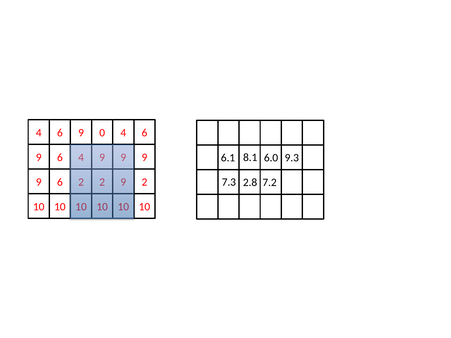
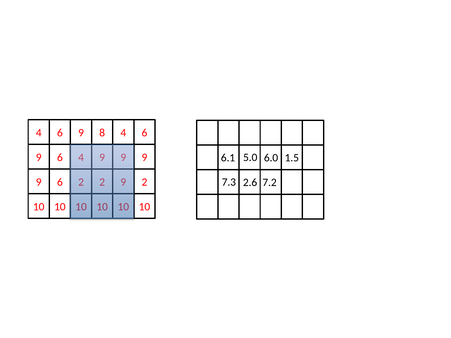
0: 0 -> 8
8.1: 8.1 -> 5.0
9.3: 9.3 -> 1.5
2.8: 2.8 -> 2.6
